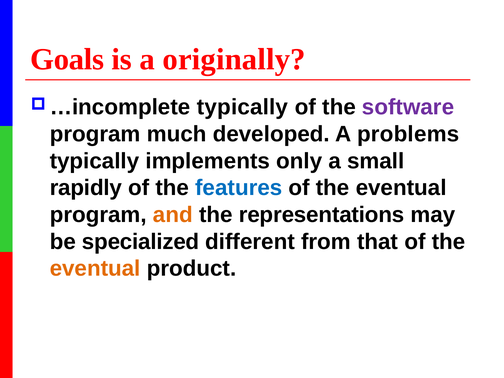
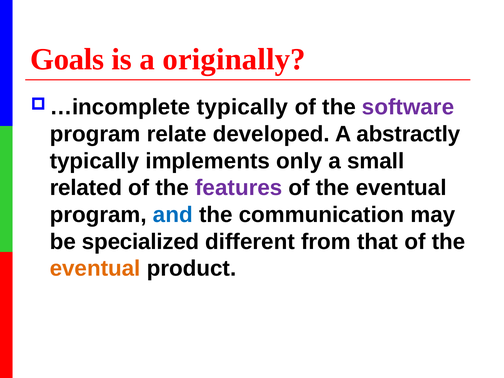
much: much -> relate
problems: problems -> abstractly
rapidly: rapidly -> related
features colour: blue -> purple
and colour: orange -> blue
representations: representations -> communication
